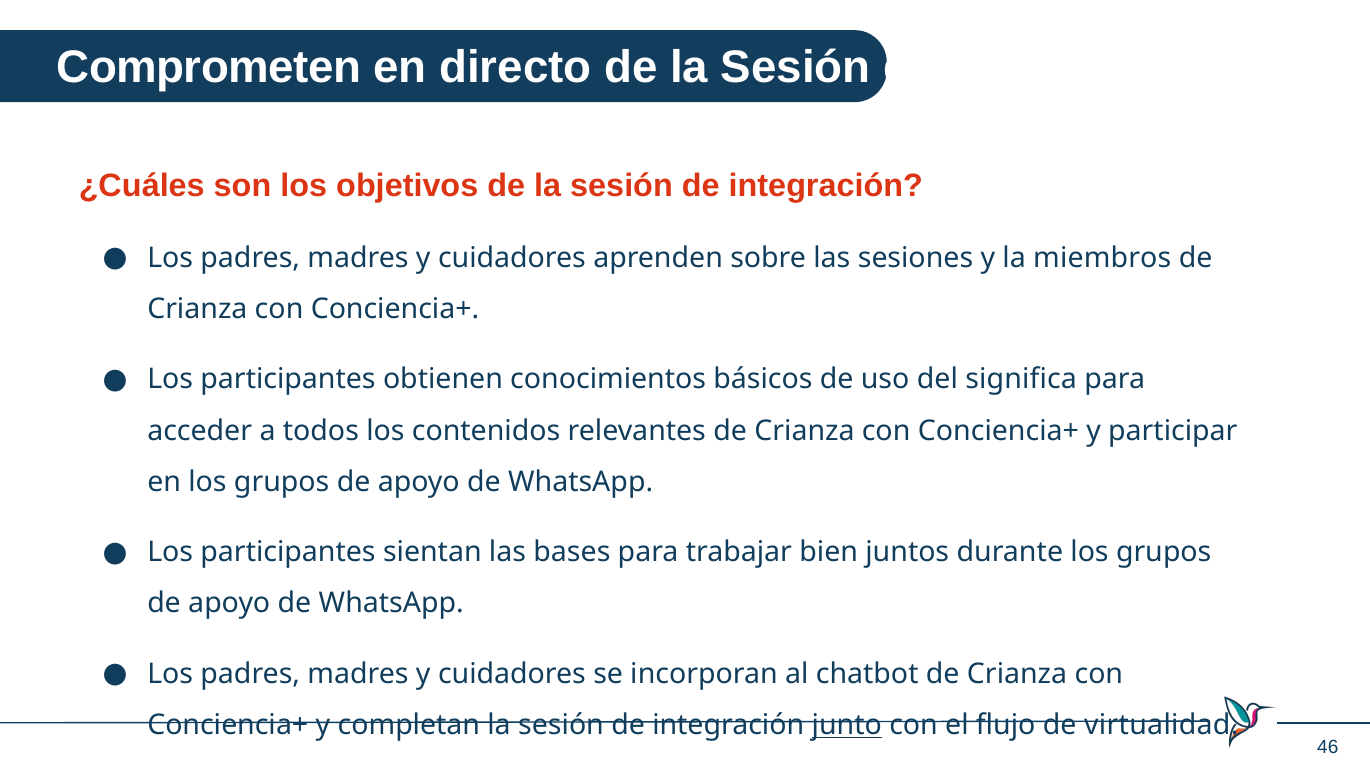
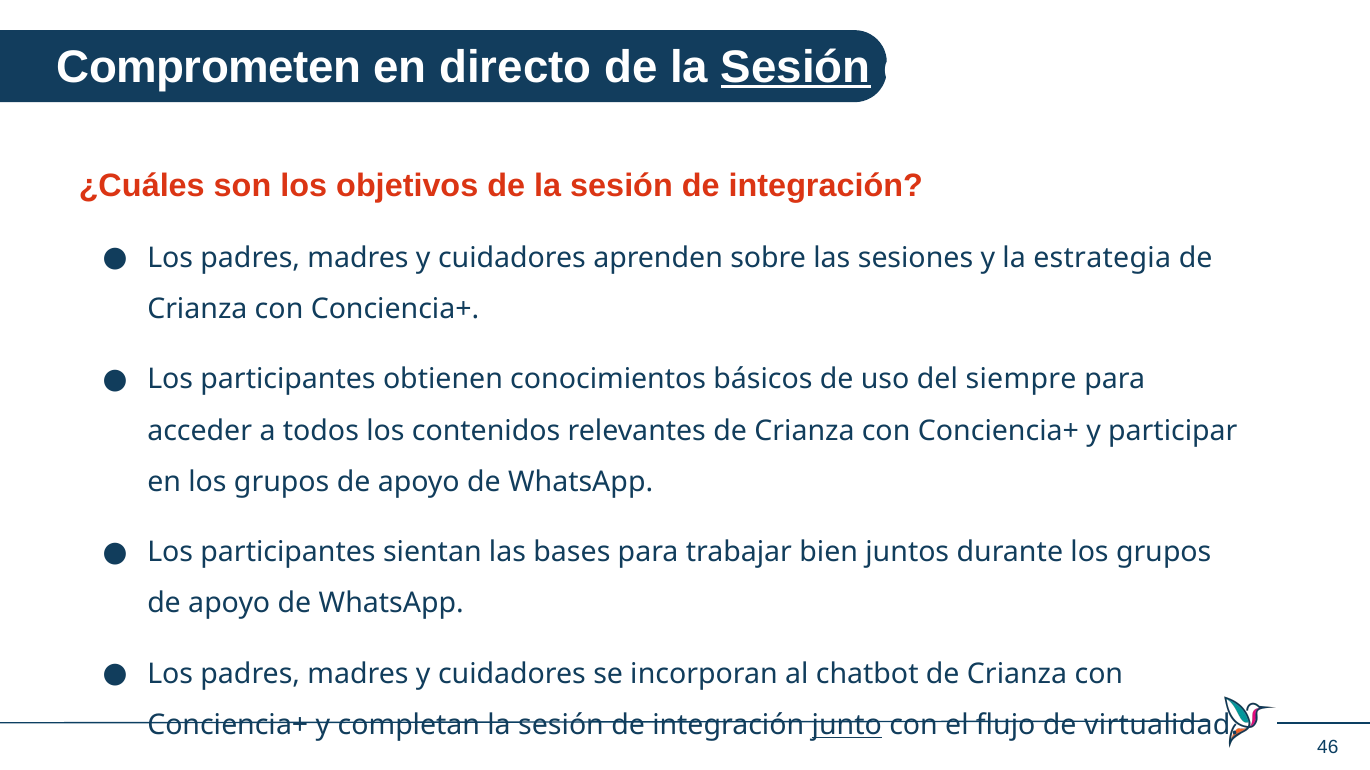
Sesión at (796, 67) underline: none -> present
miembros: miembros -> estrategia
significa: significa -> siempre
